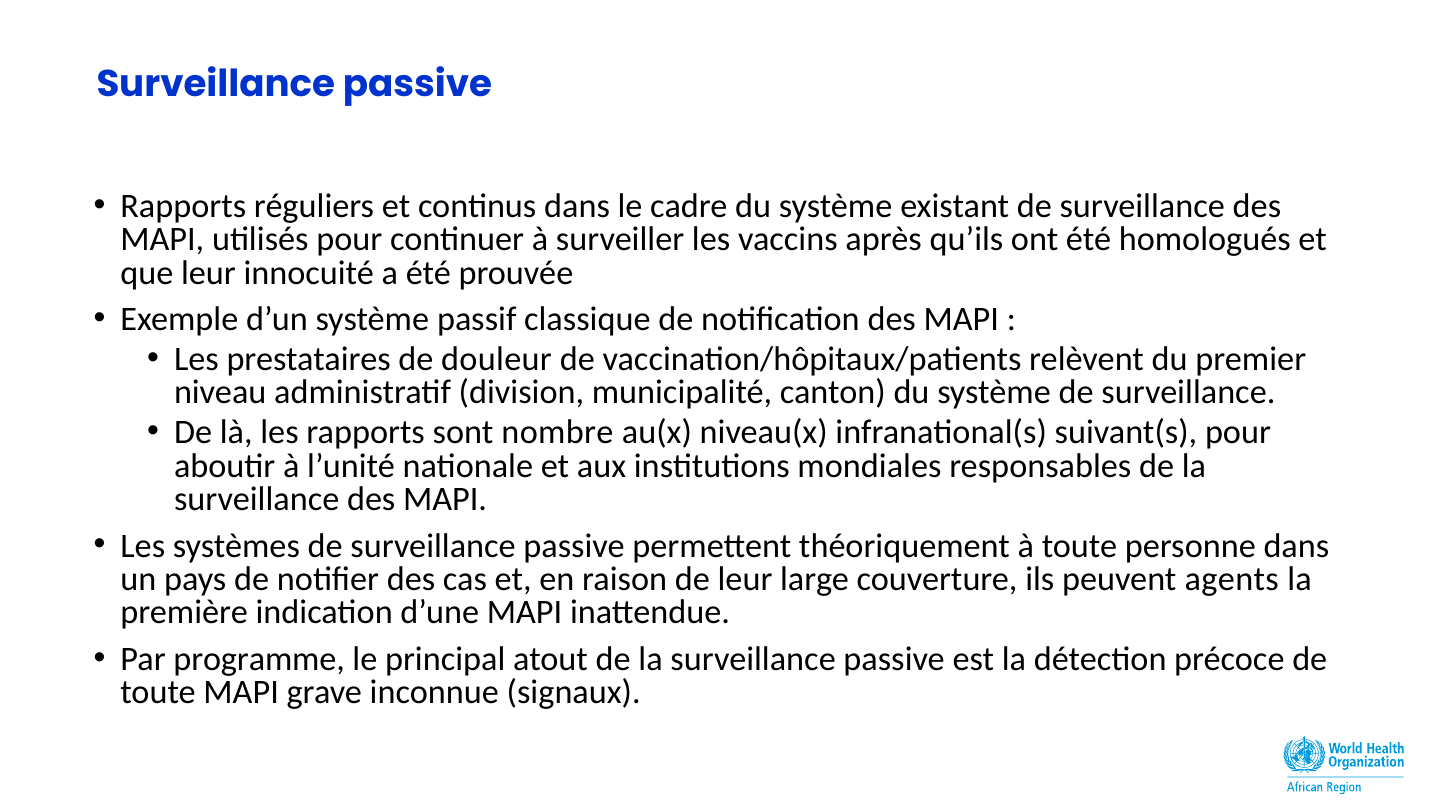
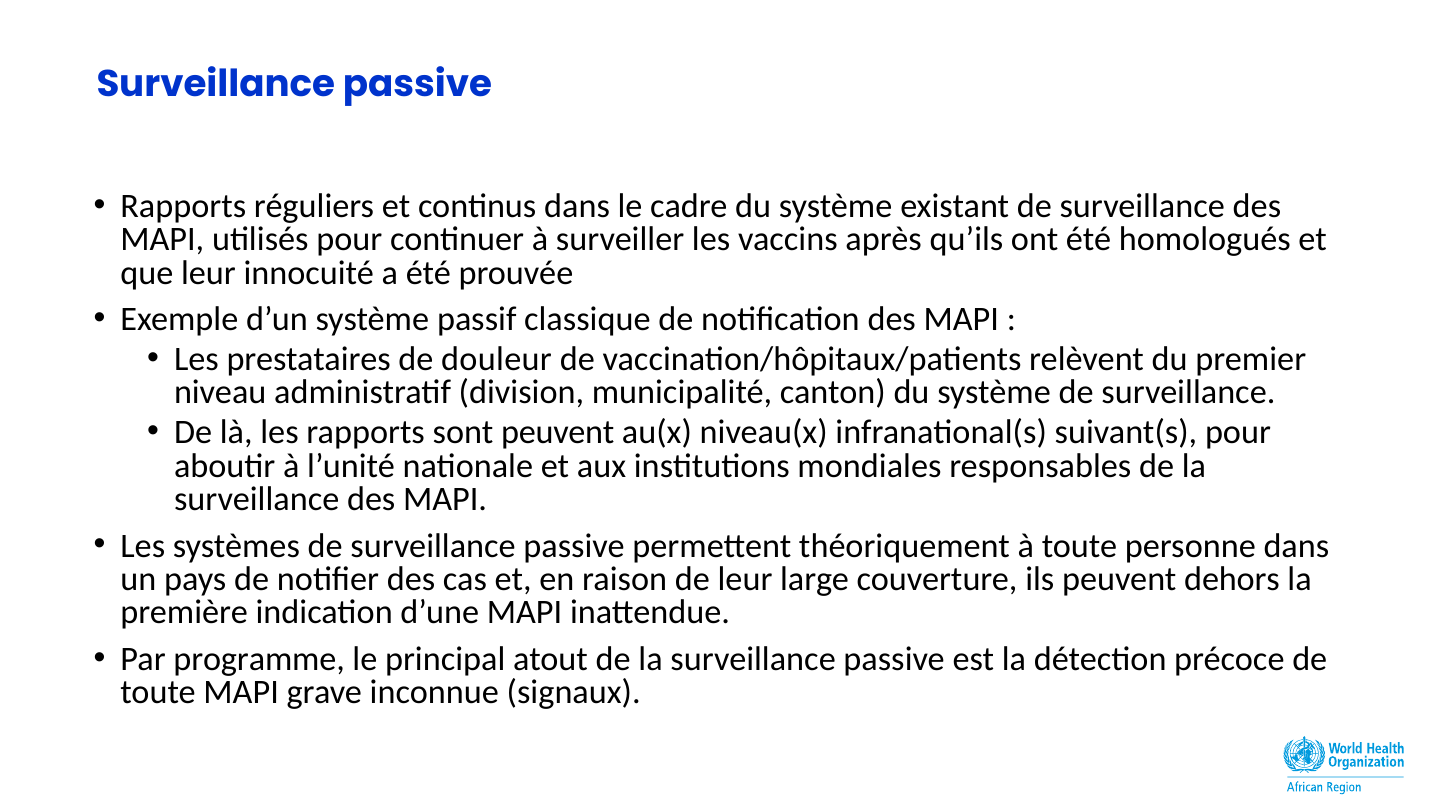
sont nombre: nombre -> peuvent
agents: agents -> dehors
